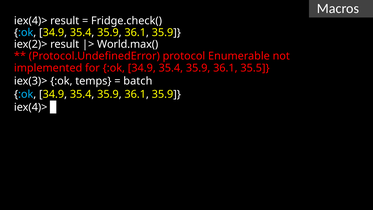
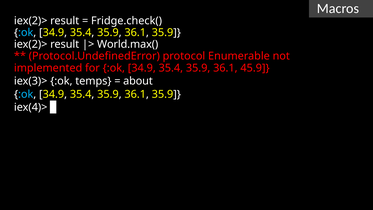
iex(4)> at (31, 21): iex(4)> -> iex(2)>
35.5: 35.5 -> 45.9
batch: batch -> about
